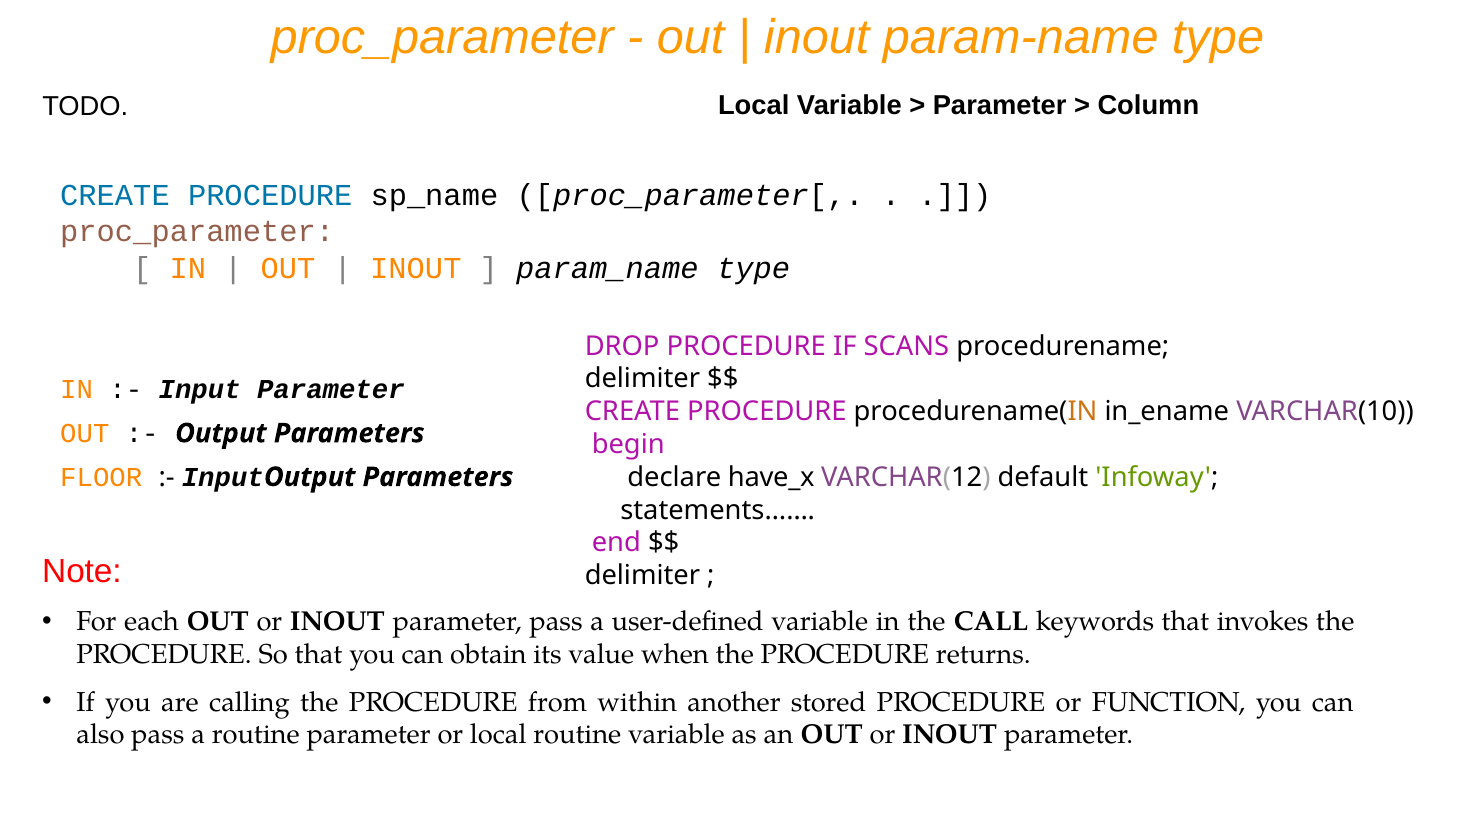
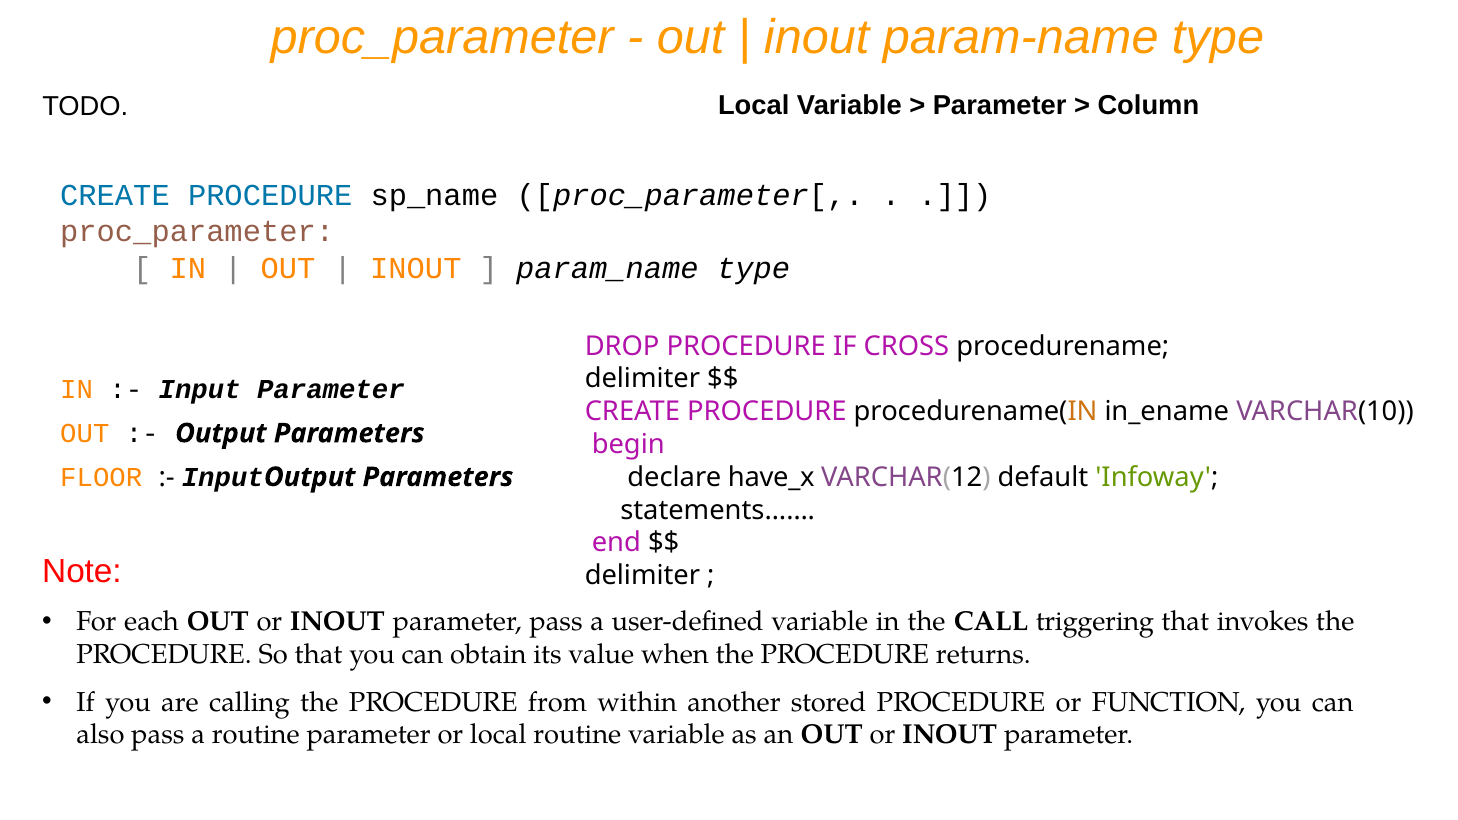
SCANS: SCANS -> CROSS
keywords: keywords -> triggering
